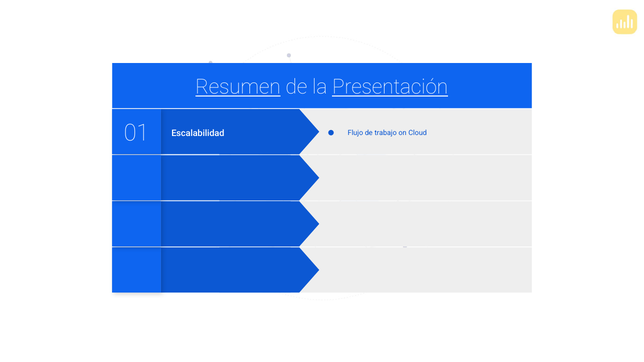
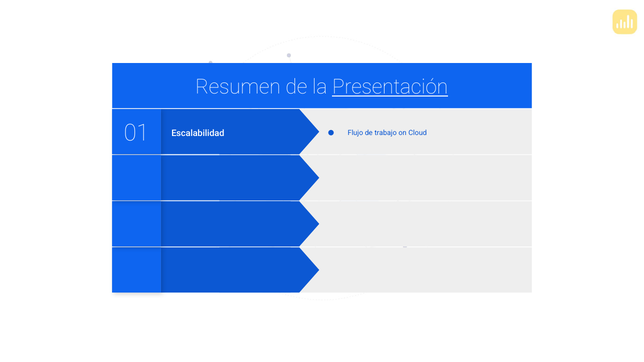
Resumen underline: present -> none
